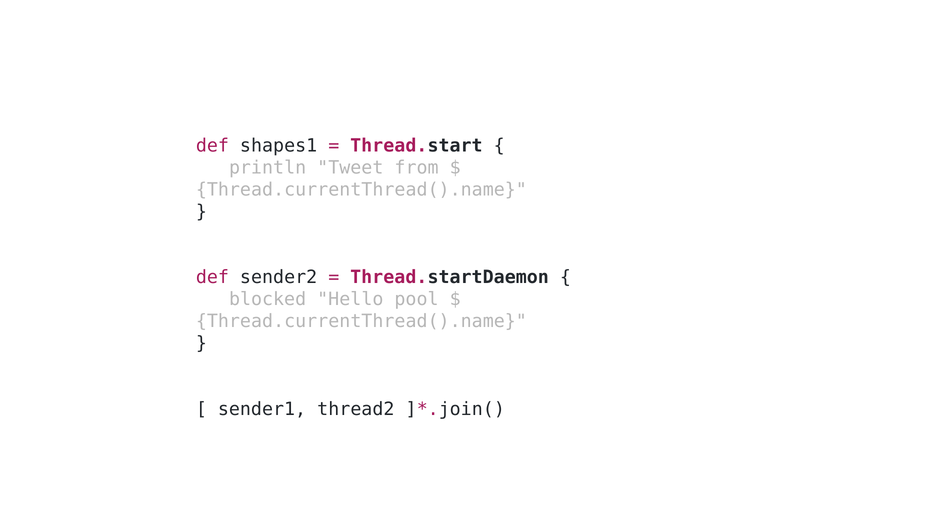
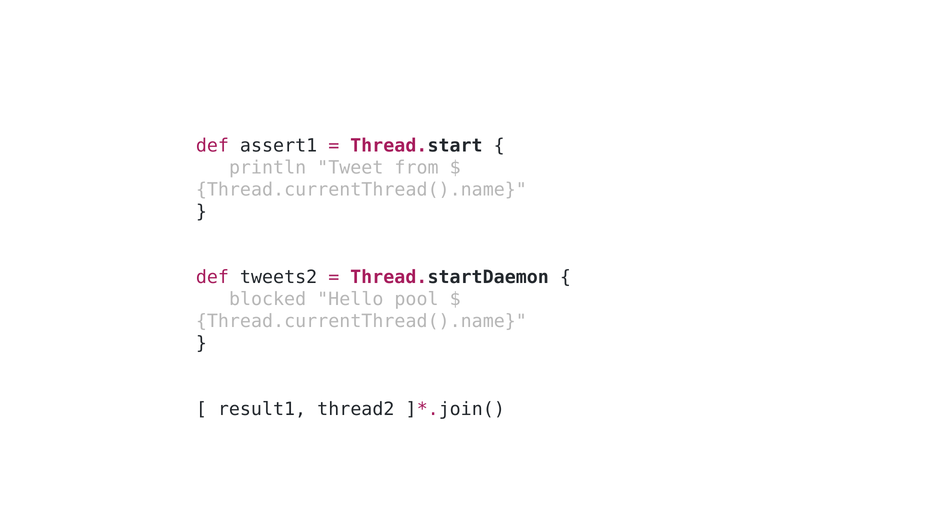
shapes1: shapes1 -> assert1
sender2: sender2 -> tweets2
sender1: sender1 -> result1
